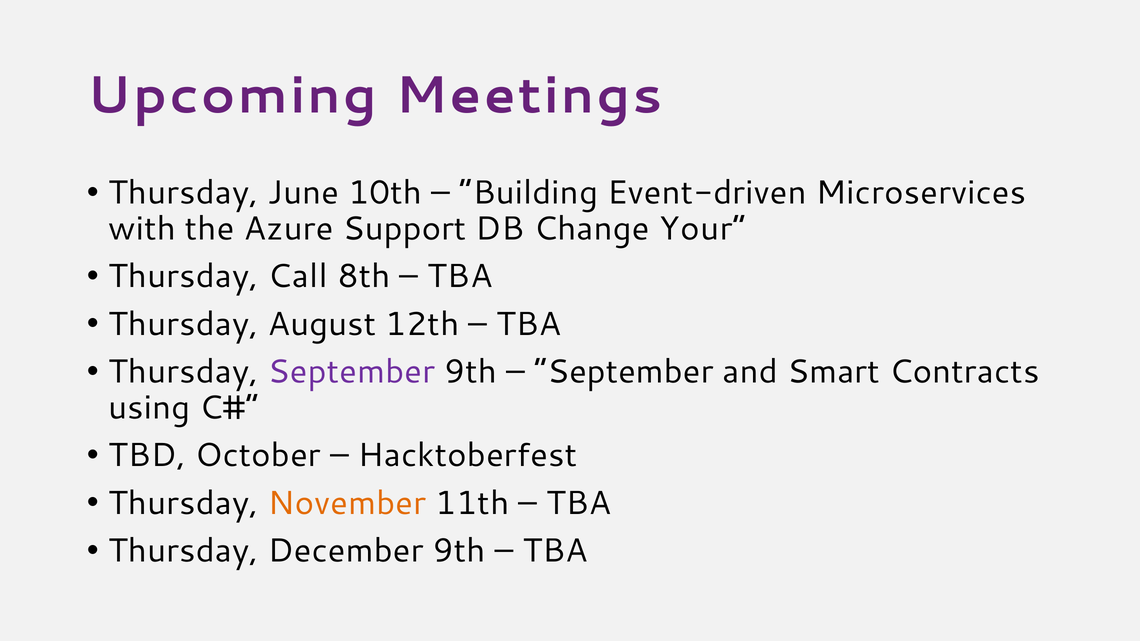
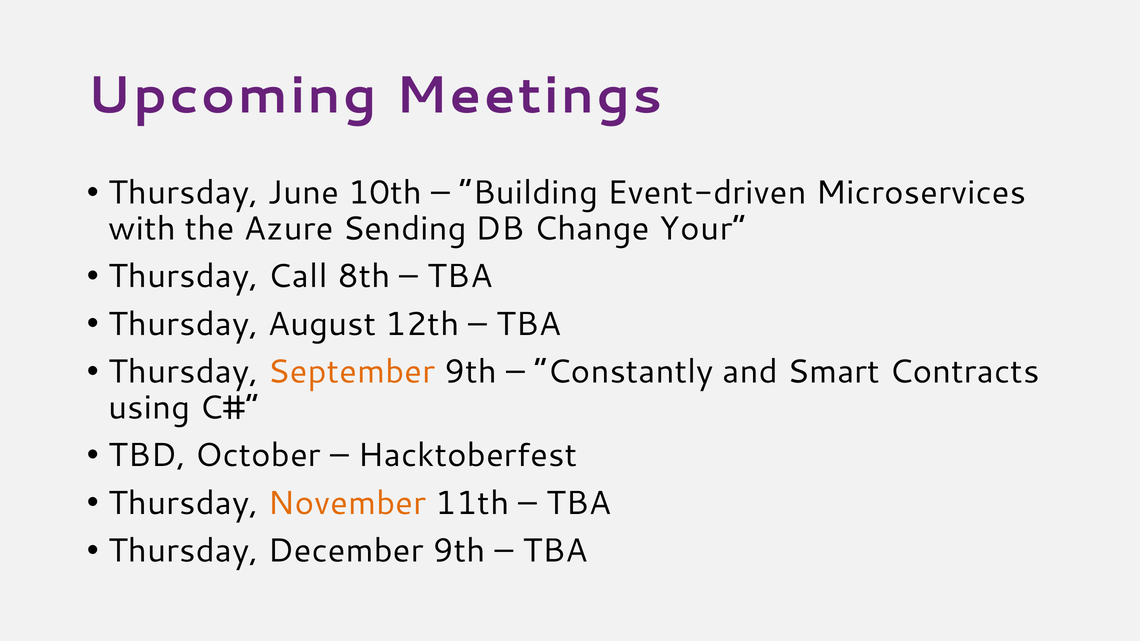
Support: Support -> Sending
September at (351, 372) colour: purple -> orange
September at (624, 372): September -> Constantly
